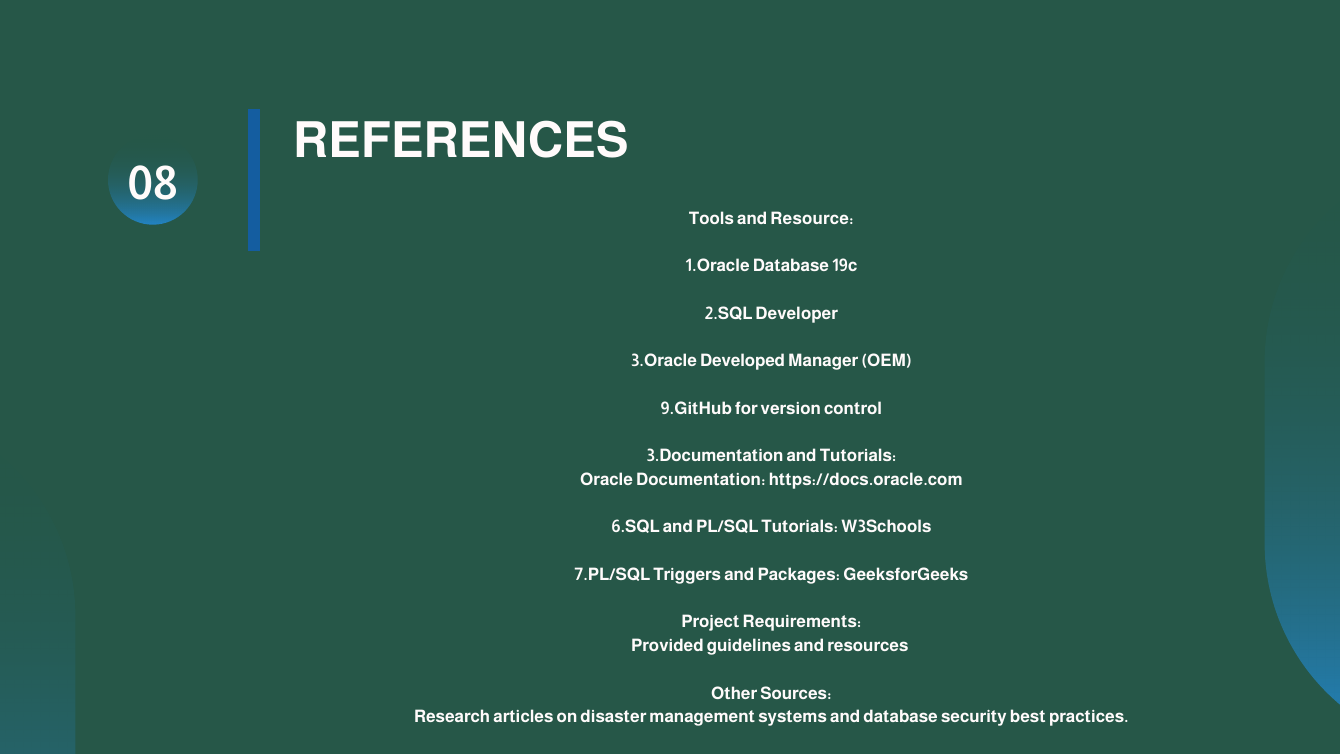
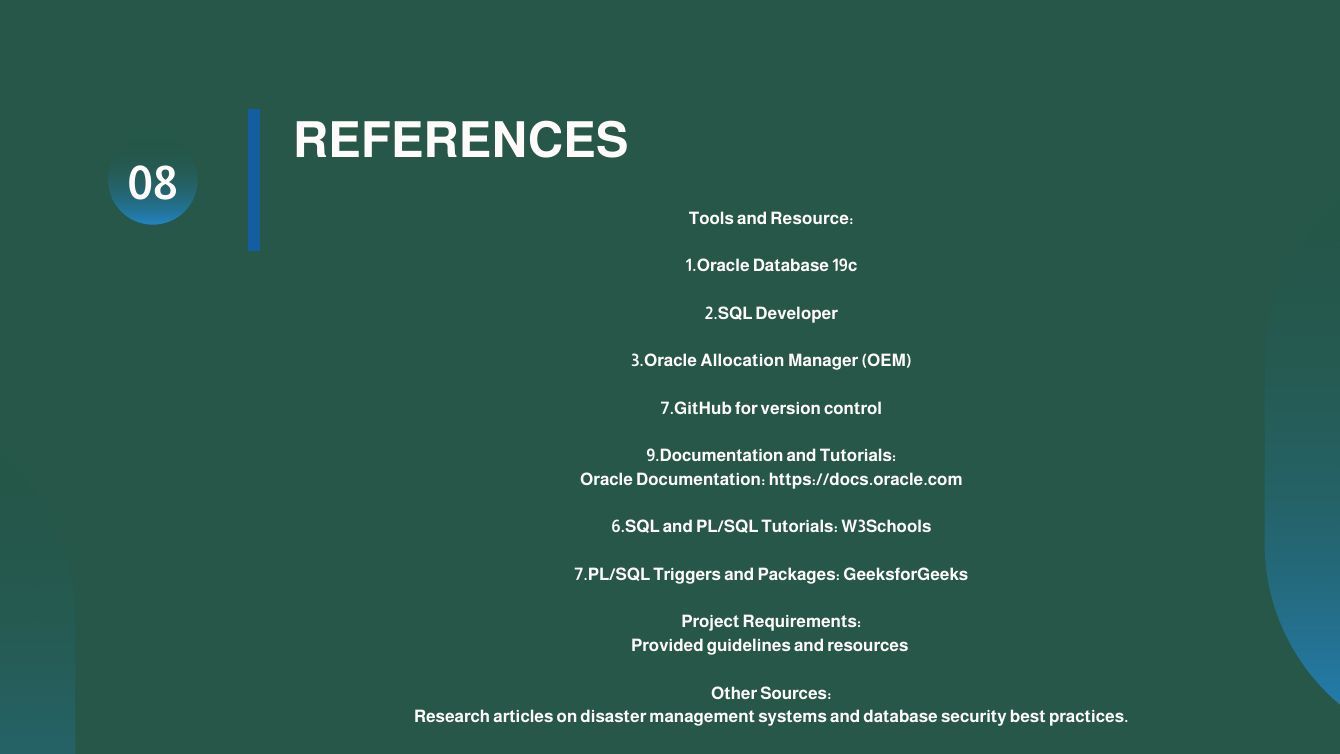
Developed: Developed -> Allocation
9.GitHub: 9.GitHub -> 7.GitHub
3.Documentation: 3.Documentation -> 9.Documentation
